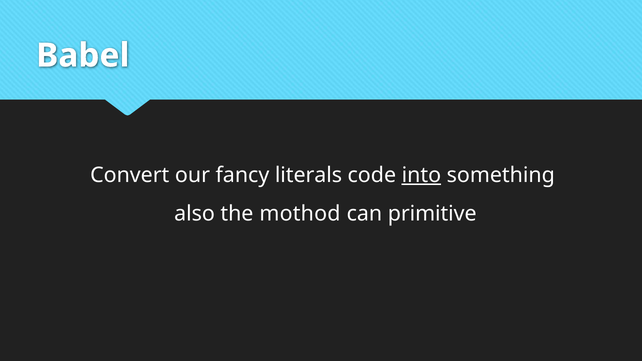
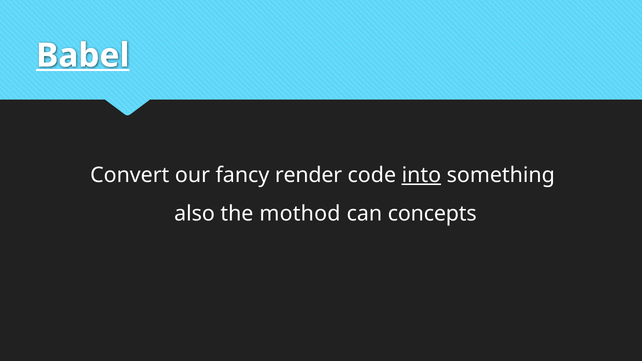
Babel underline: none -> present
literals: literals -> render
primitive: primitive -> concepts
